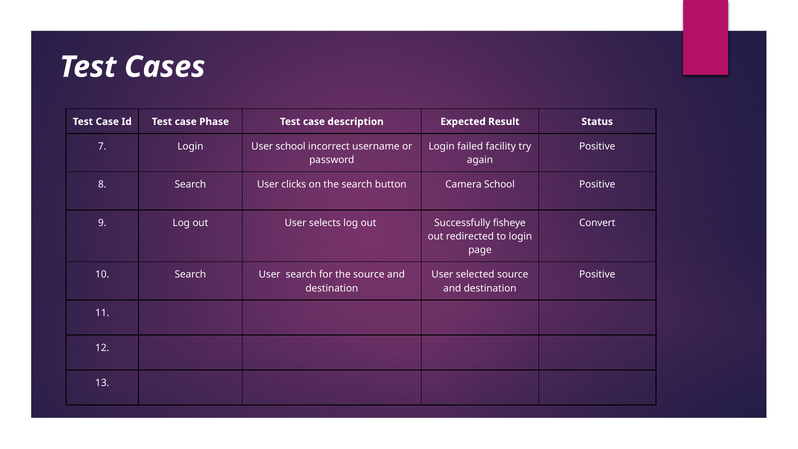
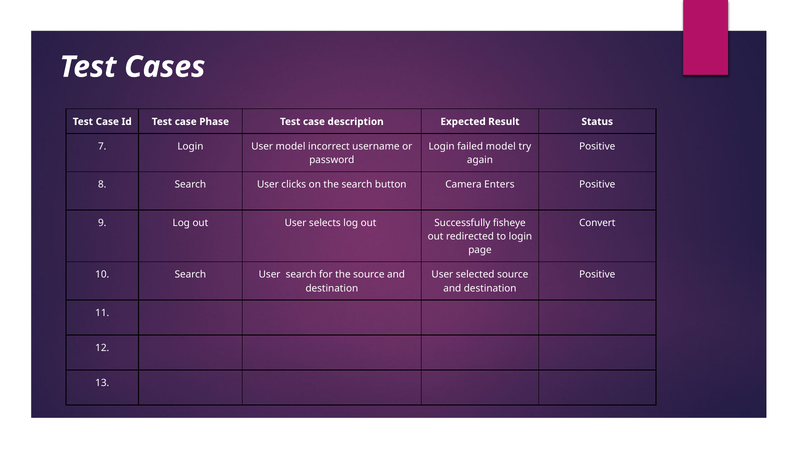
User school: school -> model
failed facility: facility -> model
Camera School: School -> Enters
